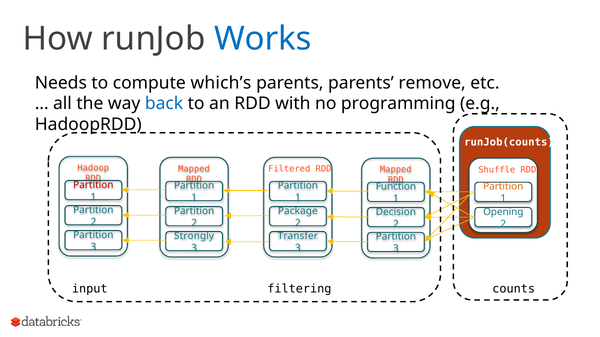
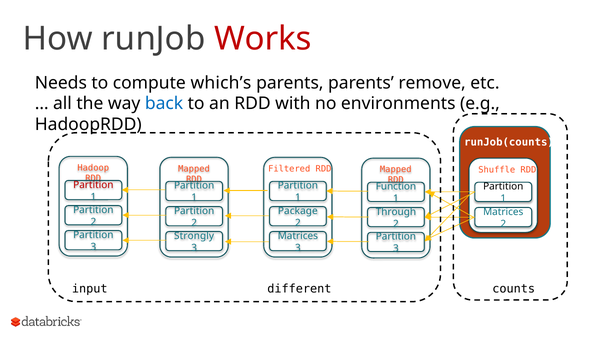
Works colour: blue -> red
programming: programming -> environments
Partition at (503, 187) colour: orange -> black
Decision: Decision -> Through
Opening at (503, 212): Opening -> Matrices
Transfer at (298, 236): Transfer -> Matrices
filtering: filtering -> different
